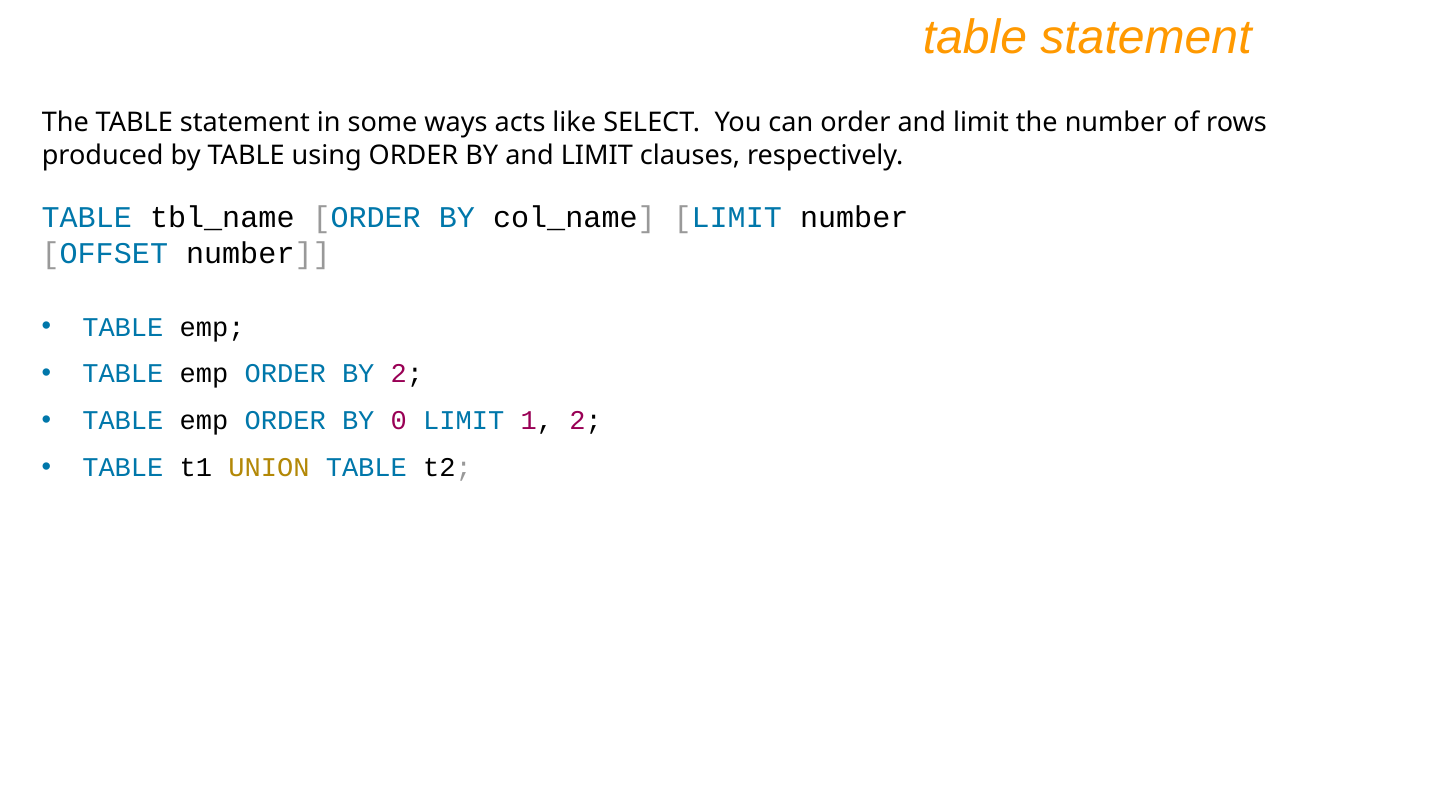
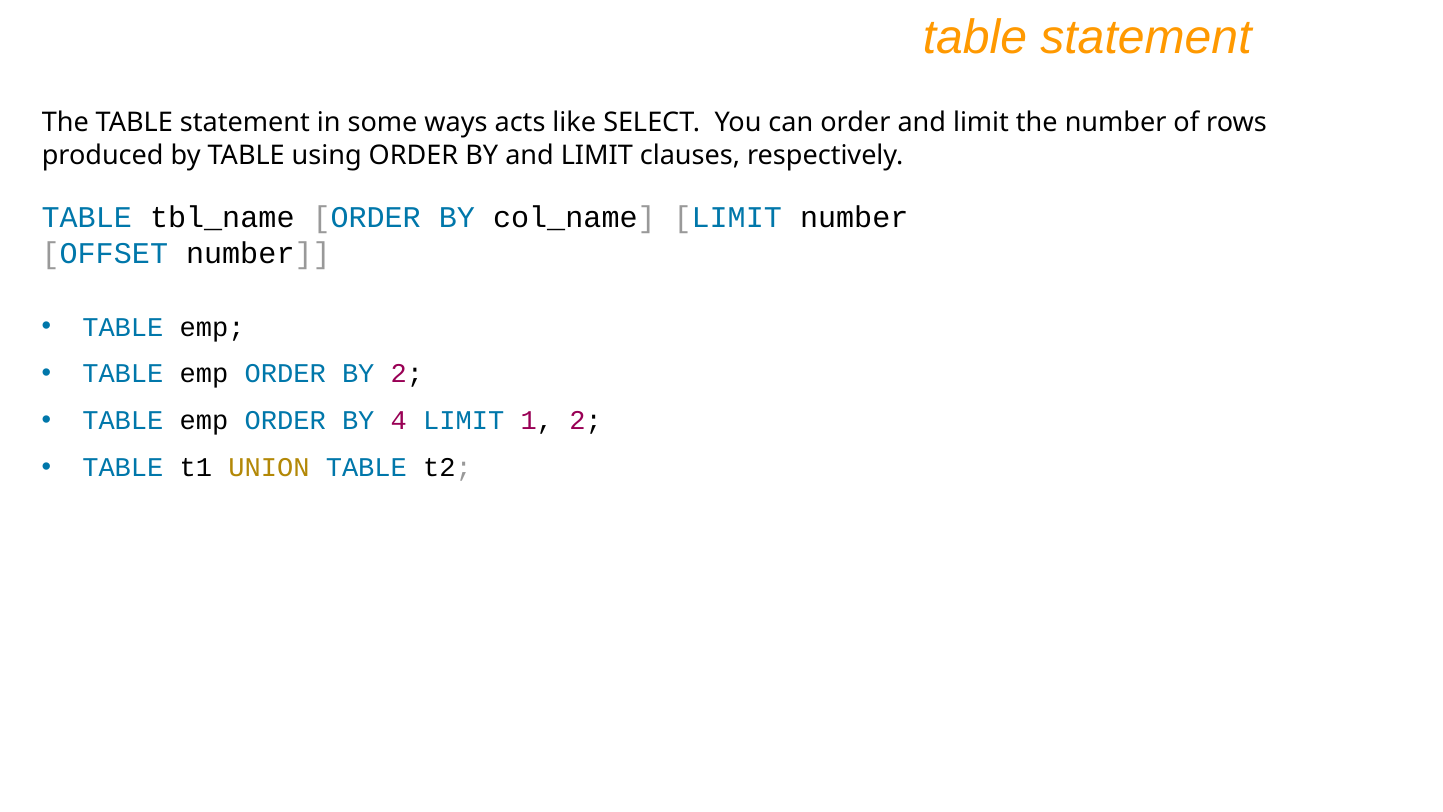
0: 0 -> 4
